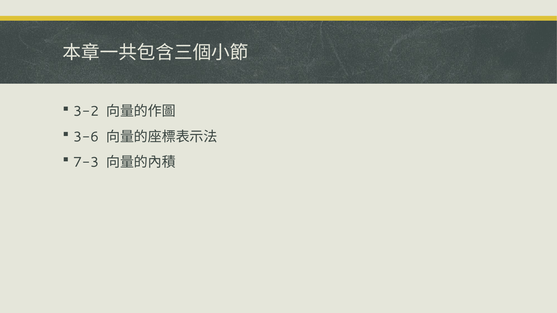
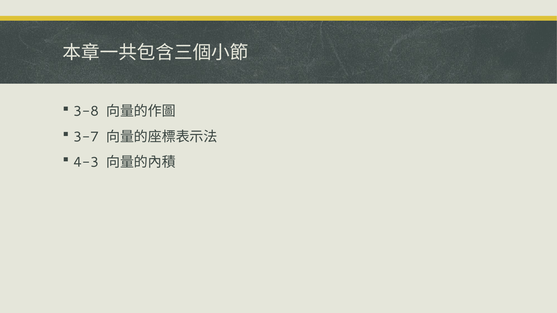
3-2: 3-2 -> 3-8
3-6: 3-6 -> 3-7
7-3: 7-3 -> 4-3
